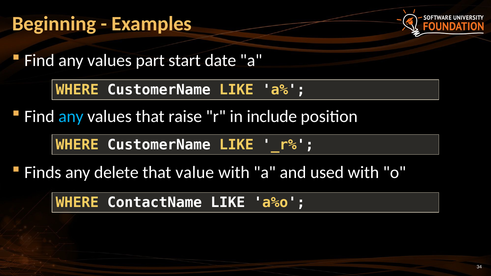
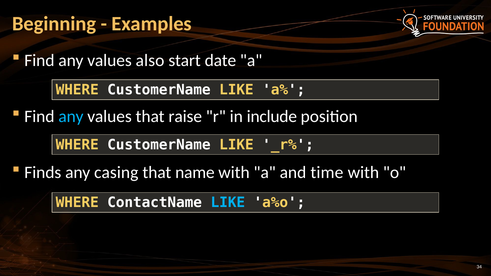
part: part -> also
delete: delete -> casing
value: value -> name
used: used -> time
LIKE at (228, 203) colour: white -> light blue
